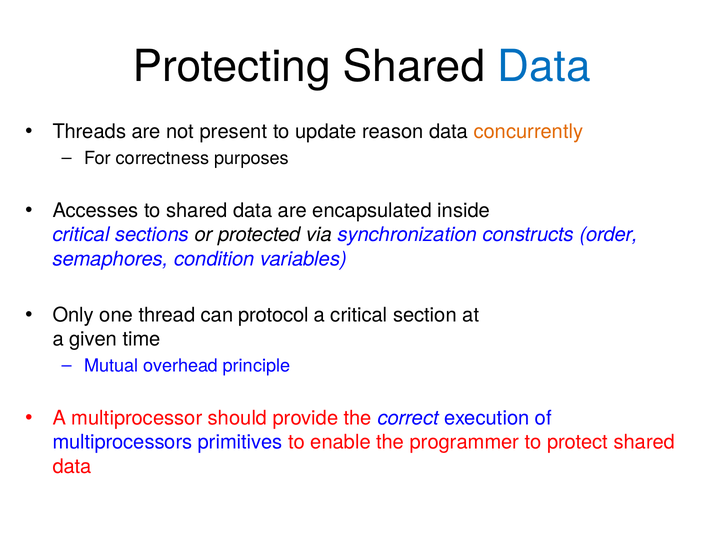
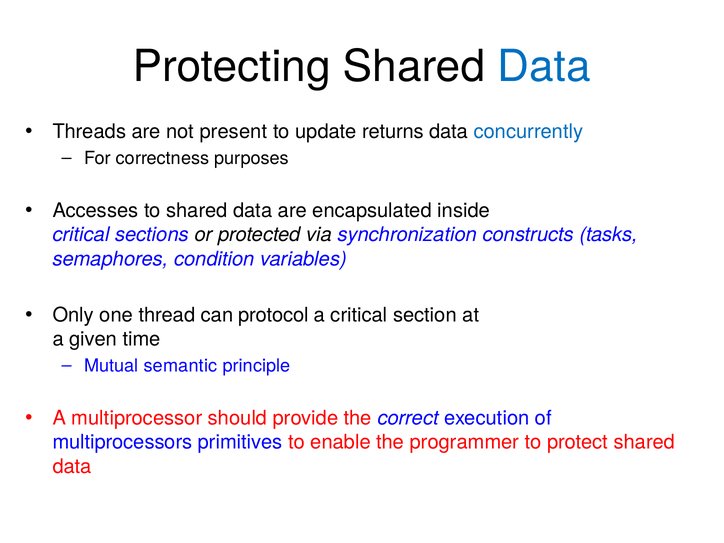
reason: reason -> returns
concurrently colour: orange -> blue
order: order -> tasks
overhead: overhead -> semantic
